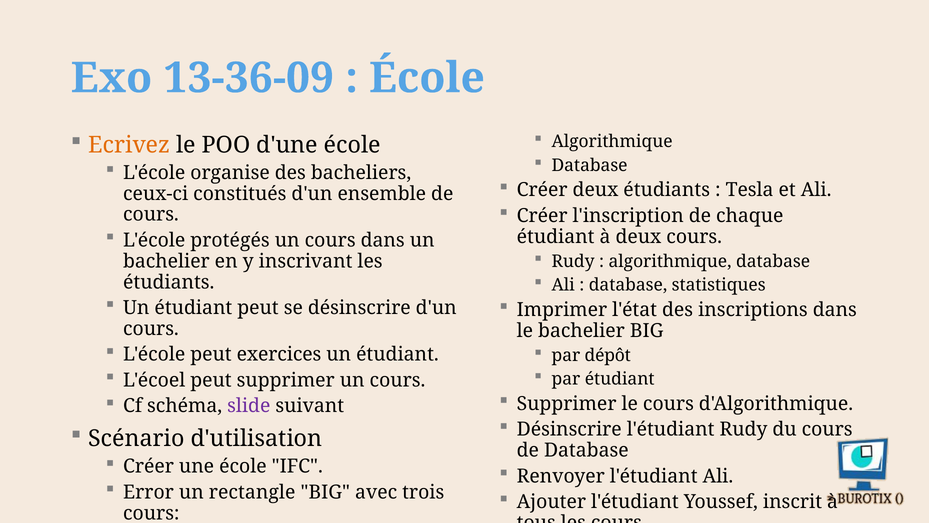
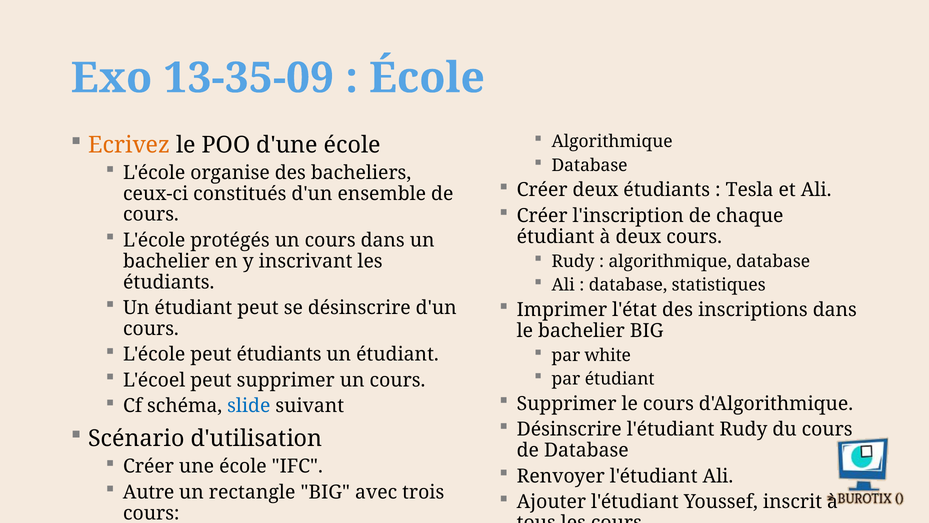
13-36-09: 13-36-09 -> 13-35-09
peut exercices: exercices -> étudiants
dépôt: dépôt -> white
slide colour: purple -> blue
Error: Error -> Autre
